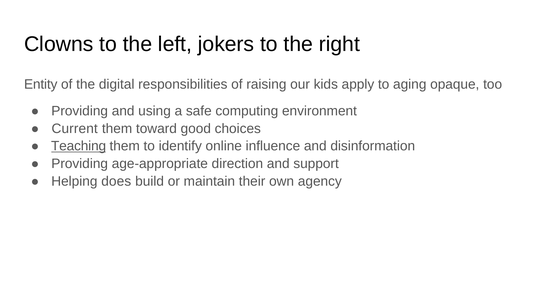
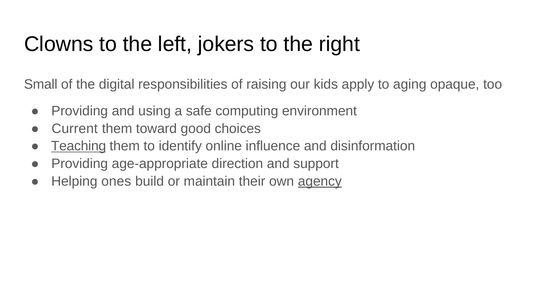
Entity: Entity -> Small
does: does -> ones
agency underline: none -> present
